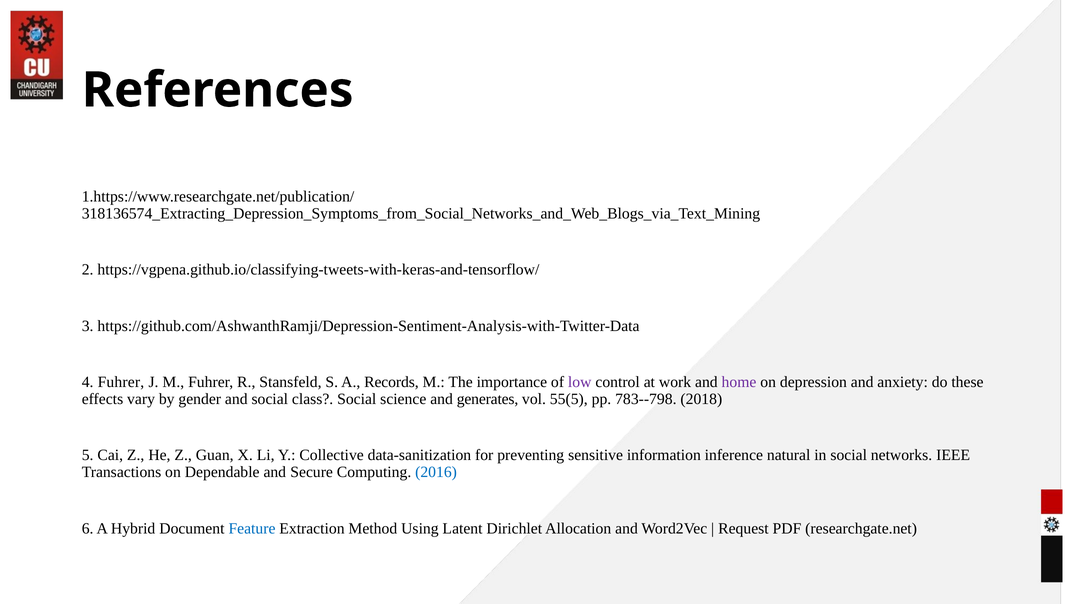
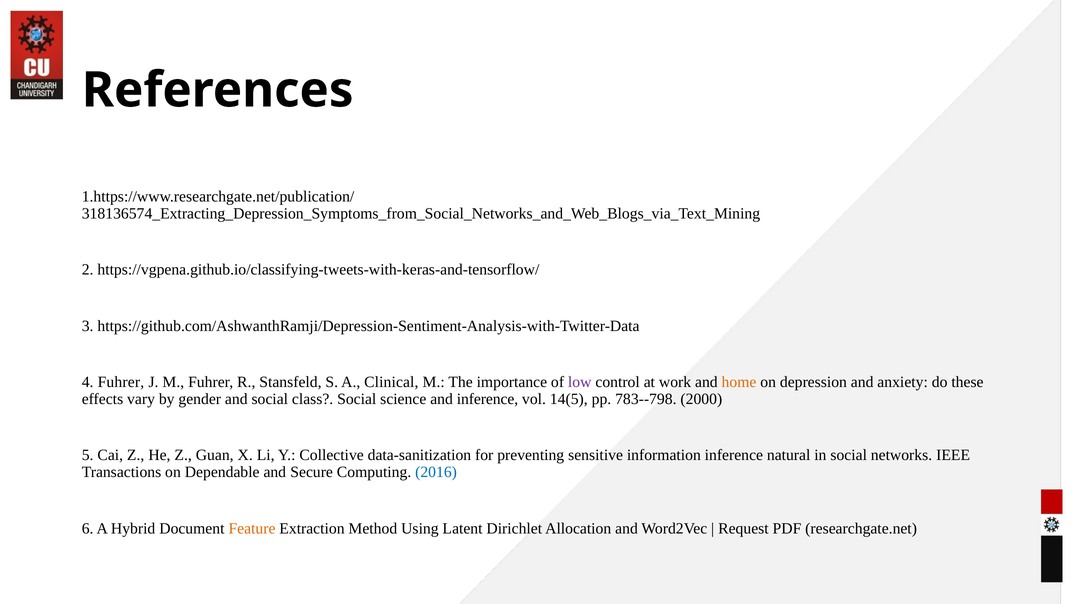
Records: Records -> Clinical
home colour: purple -> orange
and generates: generates -> inference
55(5: 55(5 -> 14(5
2018: 2018 -> 2000
Feature colour: blue -> orange
